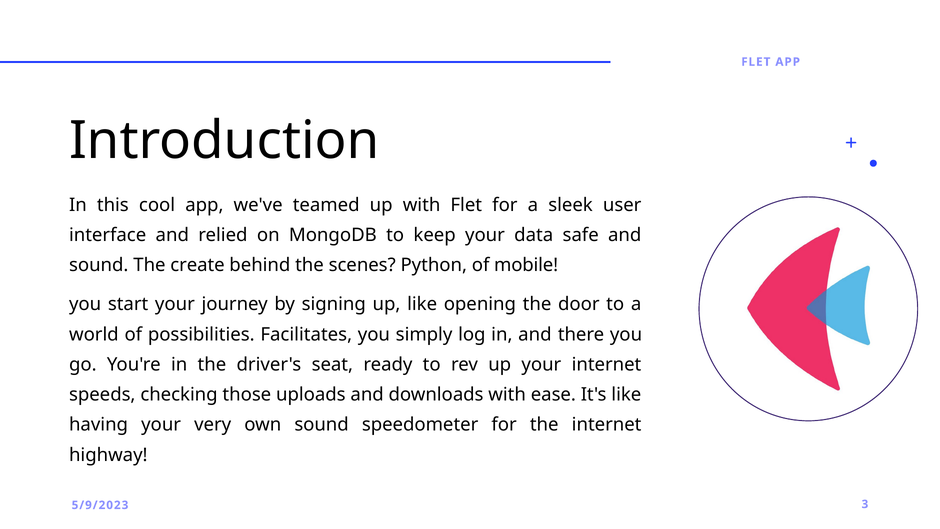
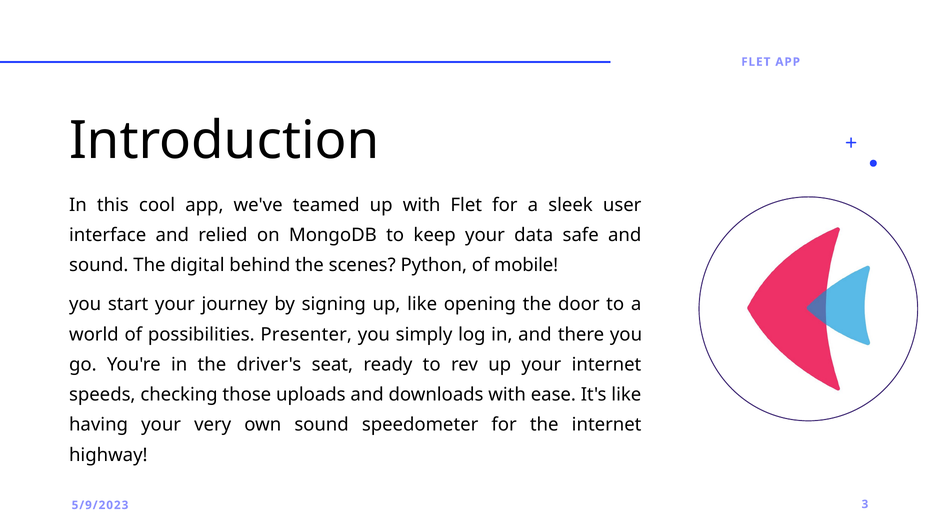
create: create -> digital
Facilitates: Facilitates -> Presenter
